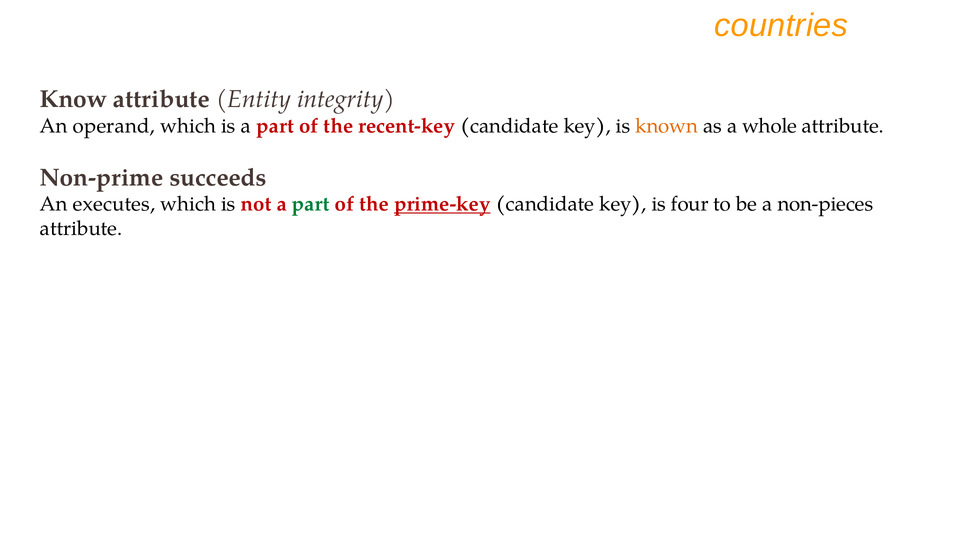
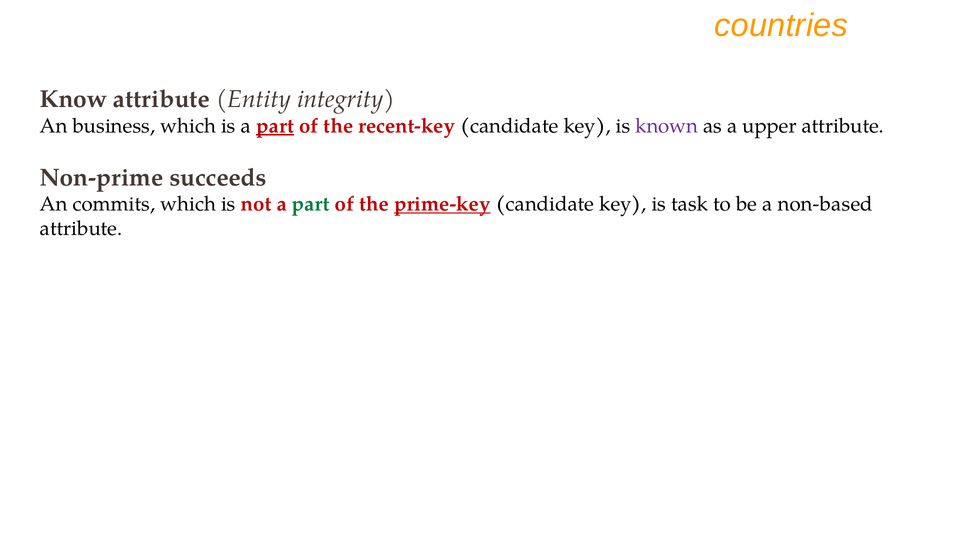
operand: operand -> business
part at (275, 126) underline: none -> present
known colour: orange -> purple
whole: whole -> upper
executes: executes -> commits
four: four -> task
non-pieces: non-pieces -> non-based
